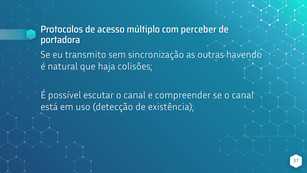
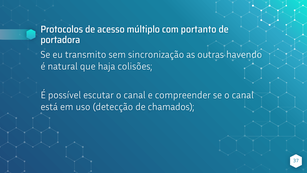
perceber: perceber -> portanto
existência: existência -> chamados
